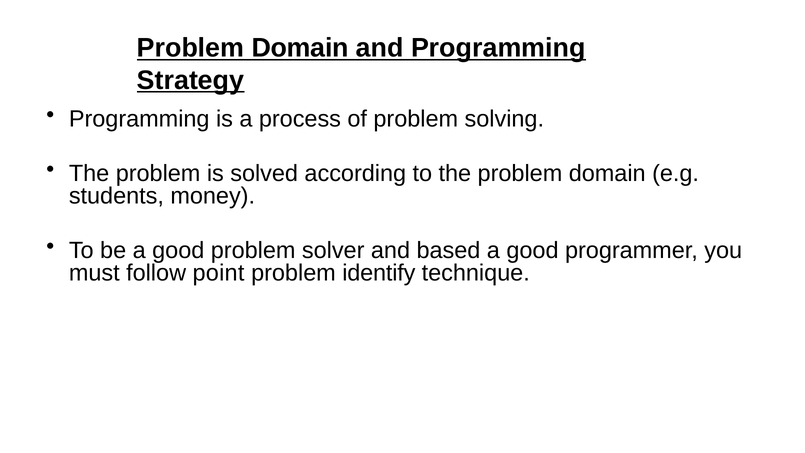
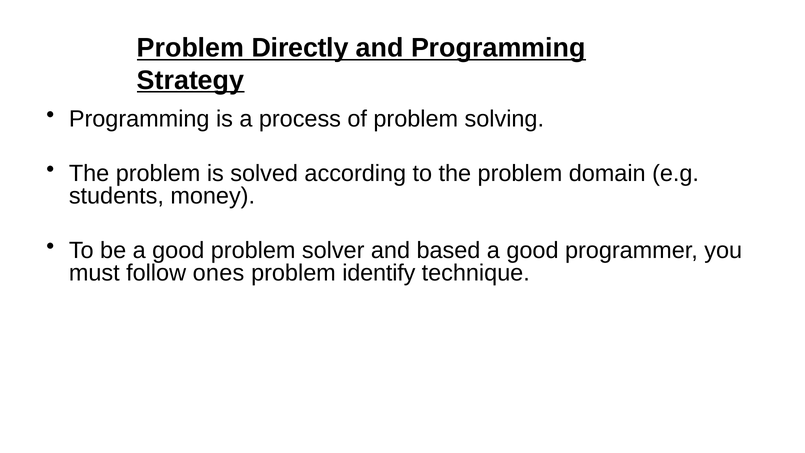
Domain at (300, 48): Domain -> Directly
point: point -> ones
